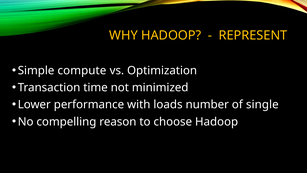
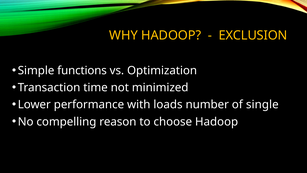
REPRESENT: REPRESENT -> EXCLUSION
compute: compute -> functions
